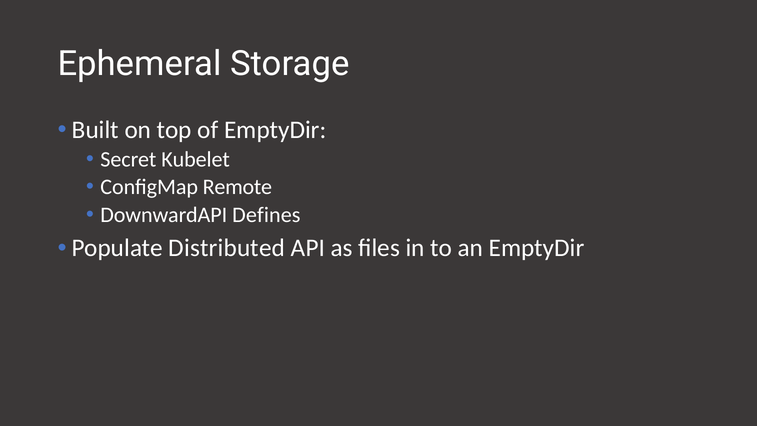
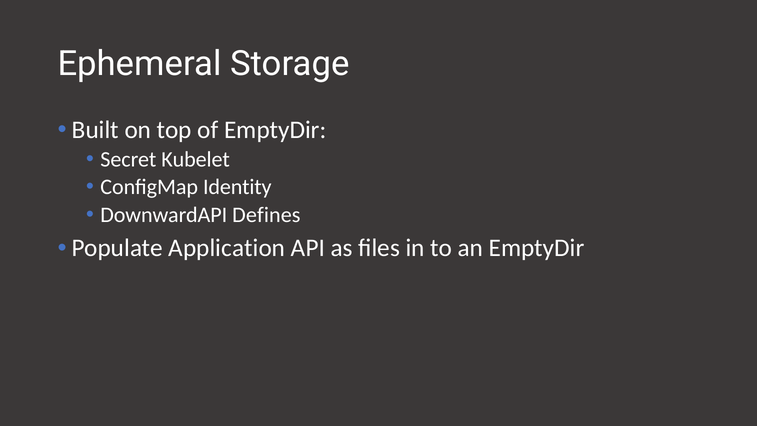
Remote: Remote -> Identity
Distributed: Distributed -> Application
